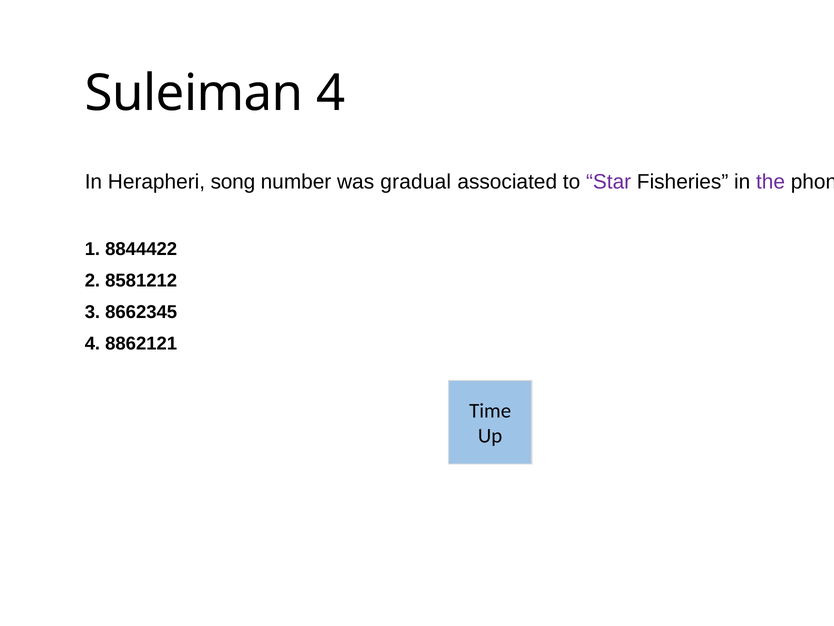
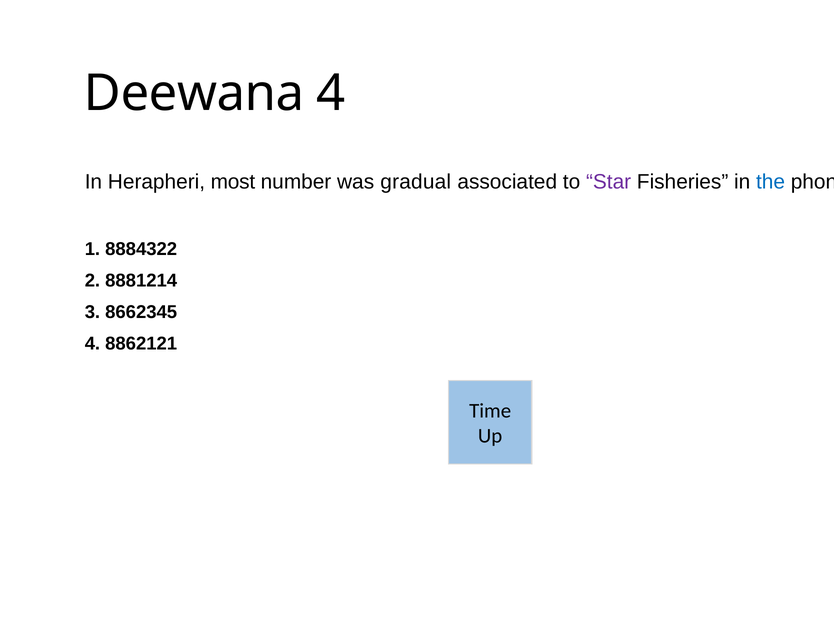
Suleiman: Suleiman -> Deewana
song: song -> most
the colour: purple -> blue
8844422: 8844422 -> 8884322
8581212: 8581212 -> 8881214
